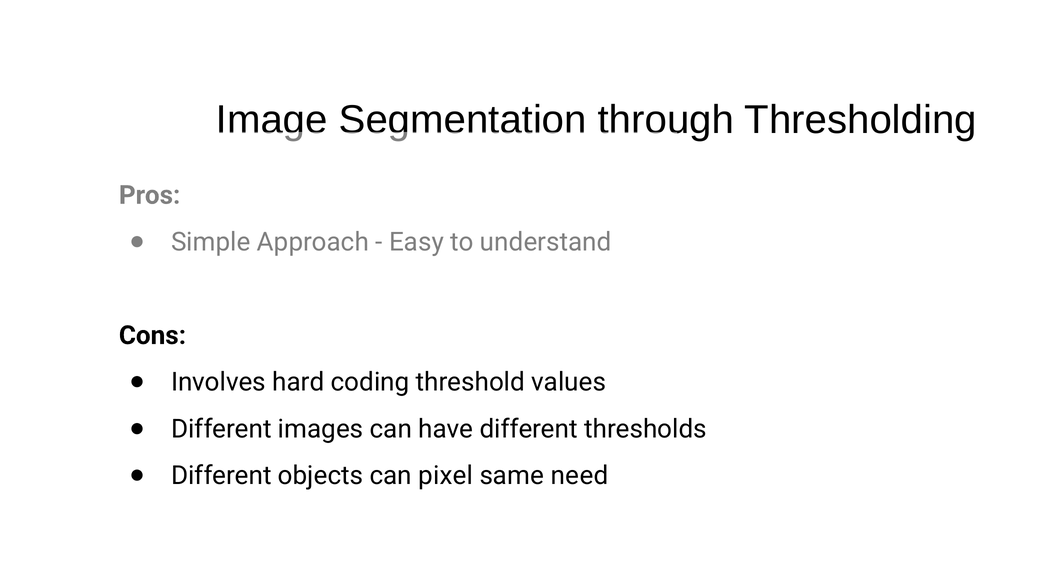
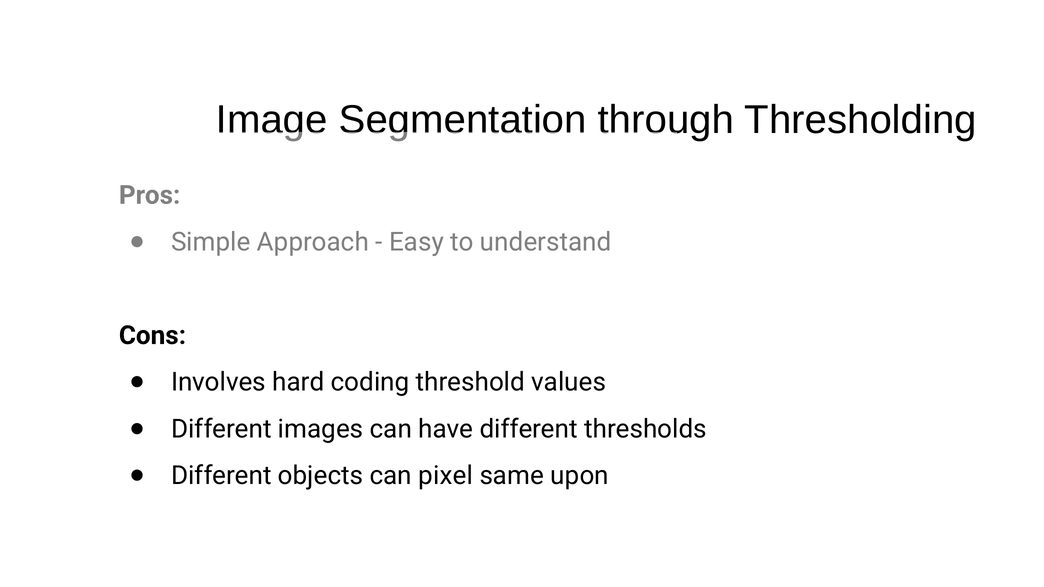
need: need -> upon
